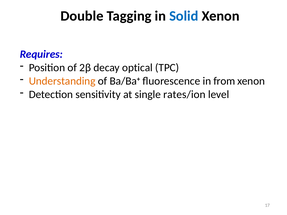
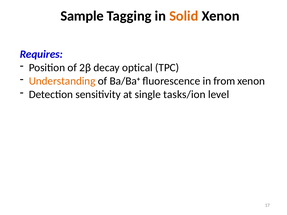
Double: Double -> Sample
Solid colour: blue -> orange
rates/ion: rates/ion -> tasks/ion
